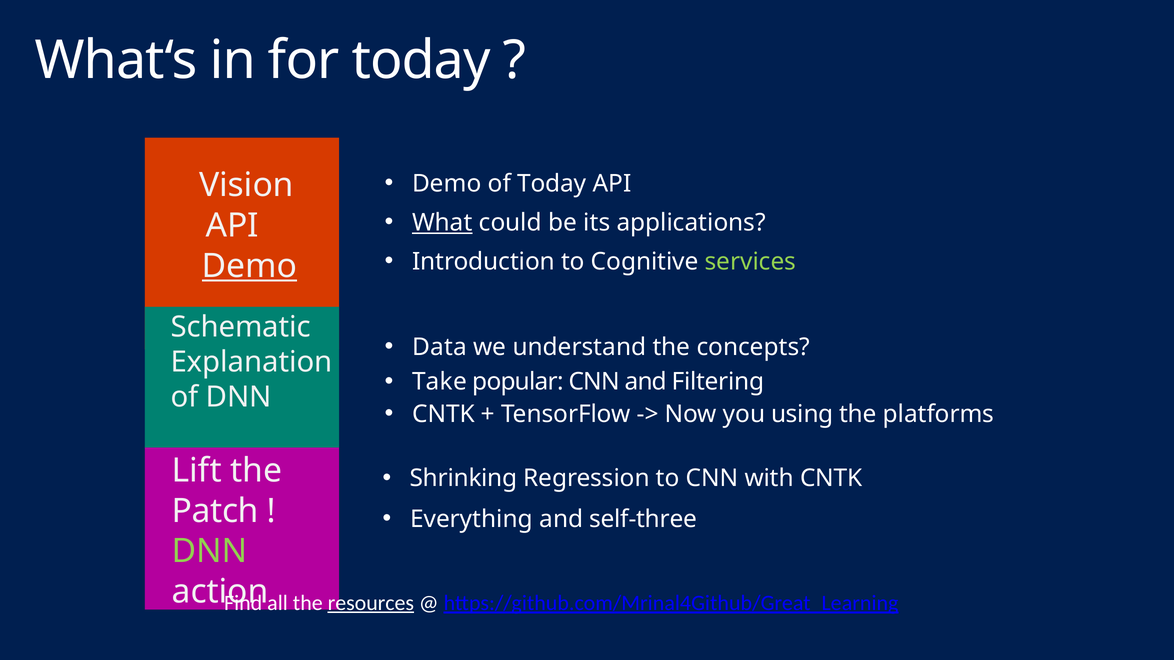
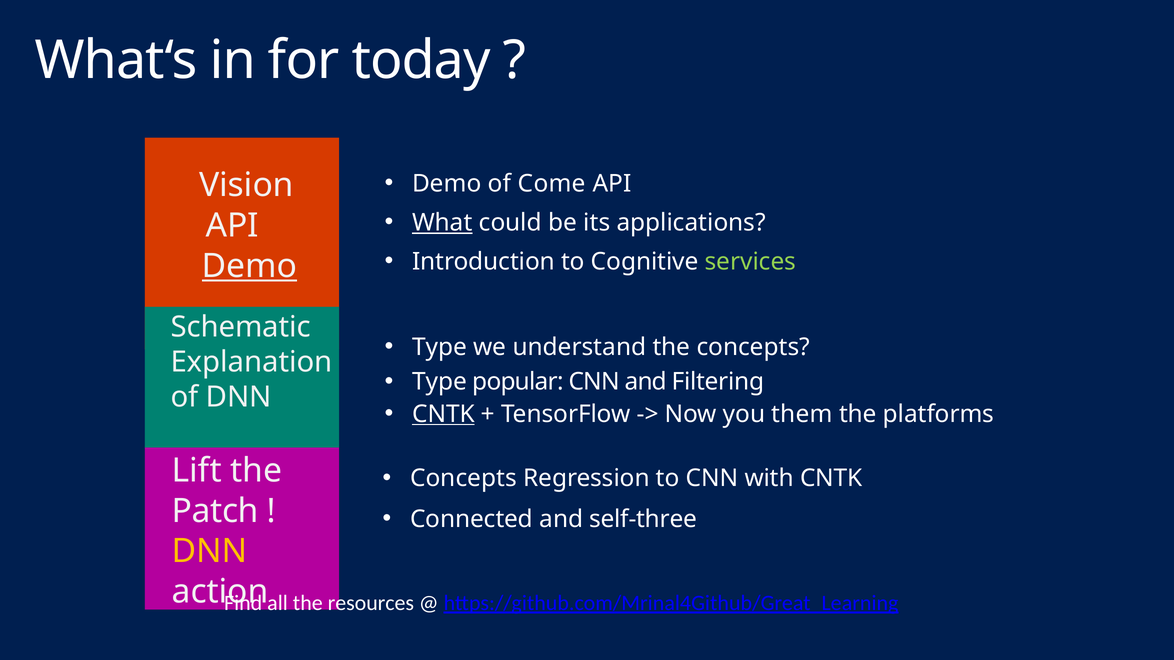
of Today: Today -> Come
Data at (439, 347): Data -> Type
Take at (440, 382): Take -> Type
CNTK at (443, 414) underline: none -> present
using: using -> them
Shrinking at (464, 479): Shrinking -> Concepts
Everything: Everything -> Connected
DNN at (210, 552) colour: light green -> yellow
resources underline: present -> none
